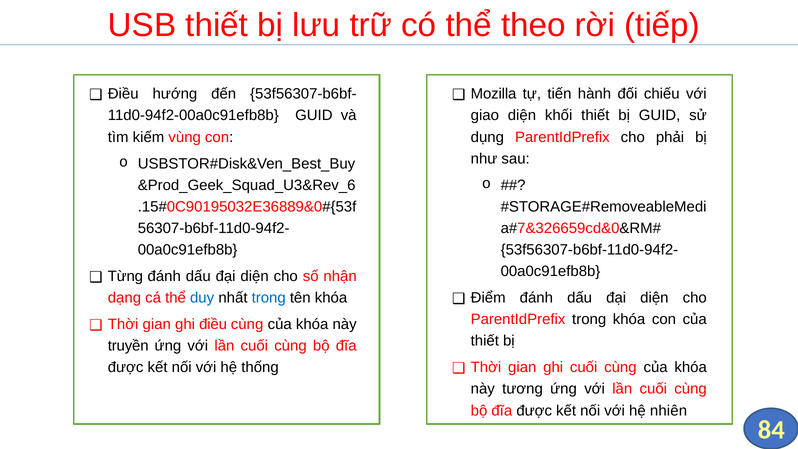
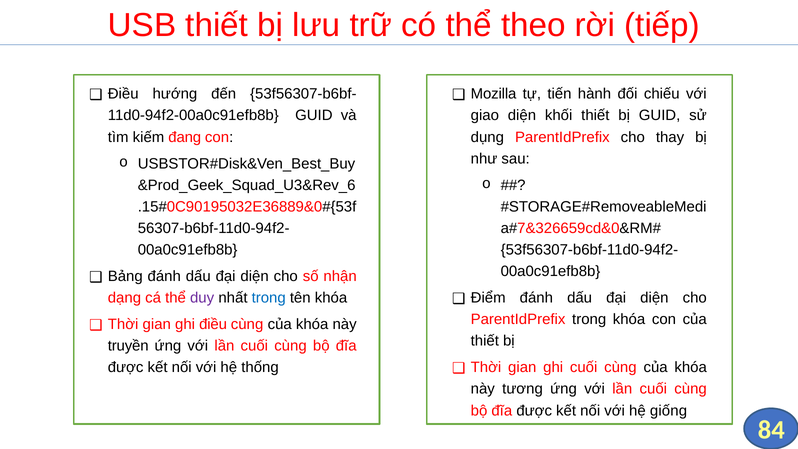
vùng: vùng -> đang
phải: phải -> thay
Từng: Từng -> Bảng
duy colour: blue -> purple
nhiên: nhiên -> giống
